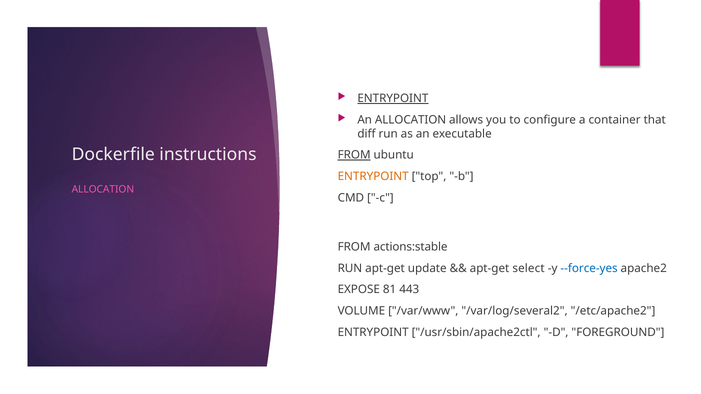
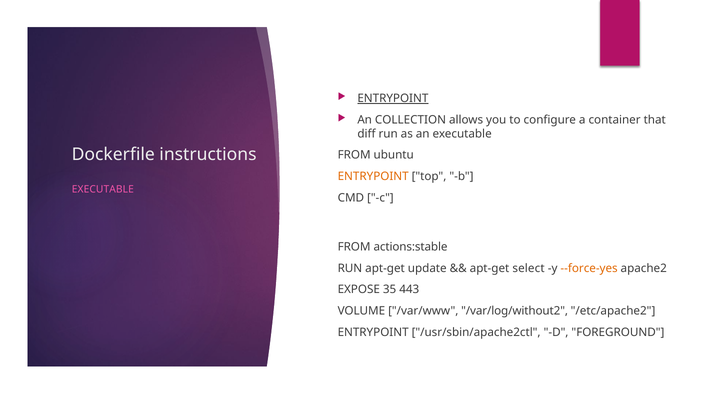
An ALLOCATION: ALLOCATION -> COLLECTION
FROM at (354, 155) underline: present -> none
ALLOCATION at (103, 189): ALLOCATION -> EXECUTABLE
--force-yes colour: blue -> orange
81: 81 -> 35
/var/log/several2: /var/log/several2 -> /var/log/without2
